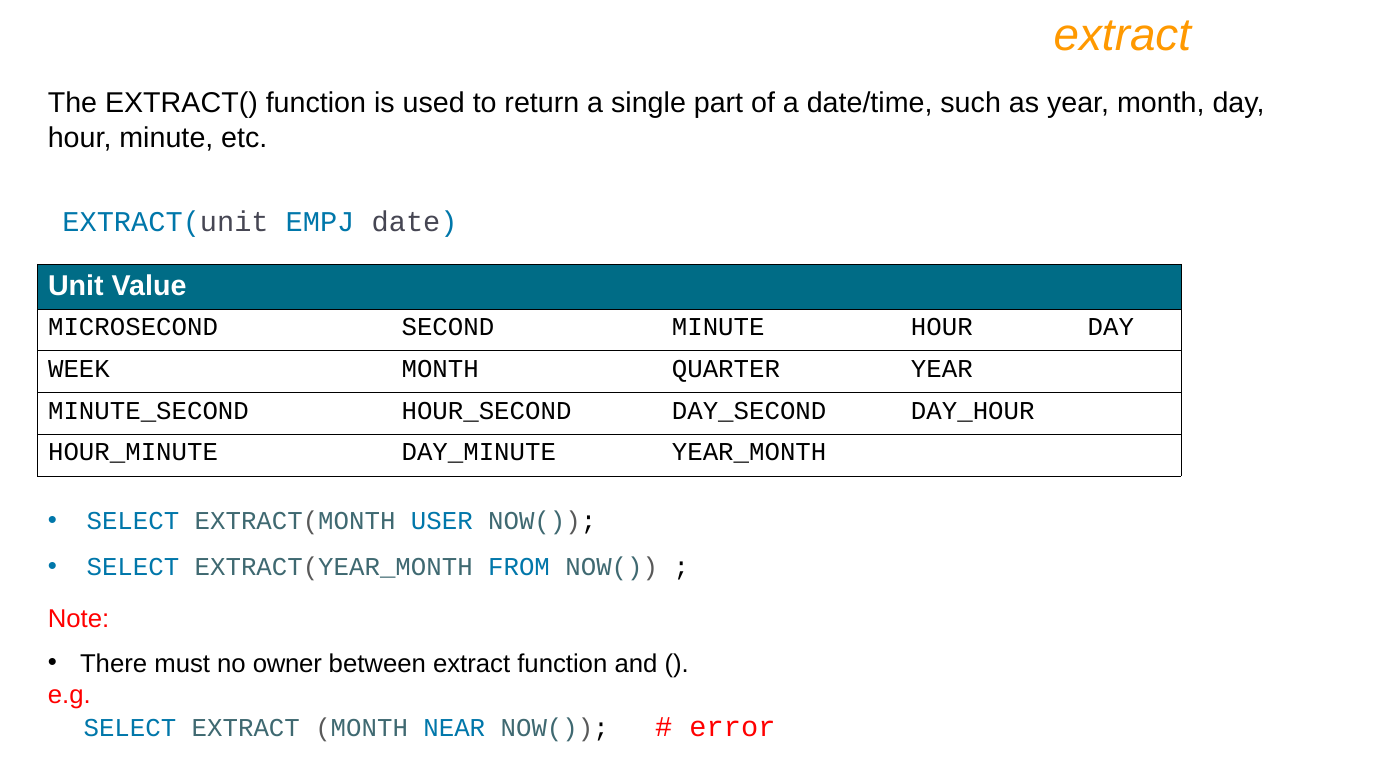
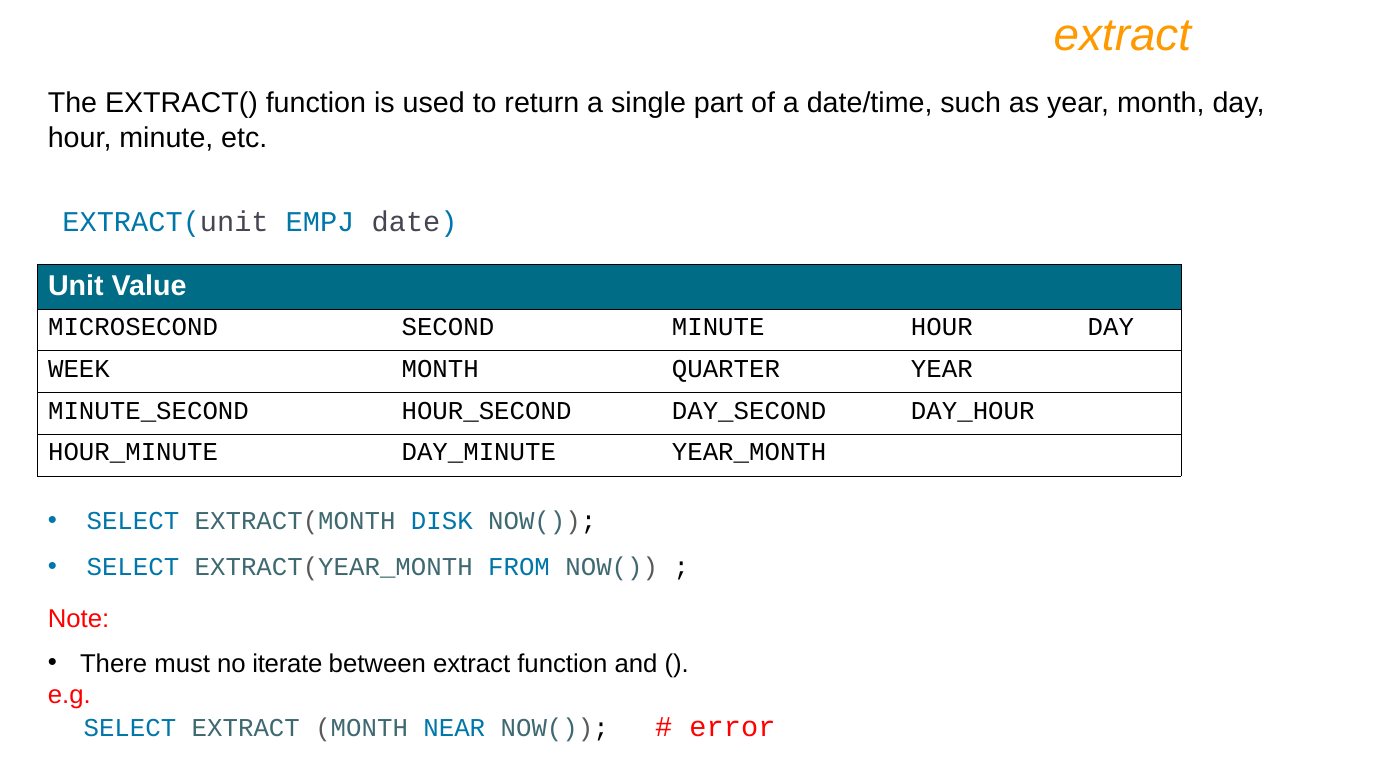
USER: USER -> DISK
owner: owner -> iterate
